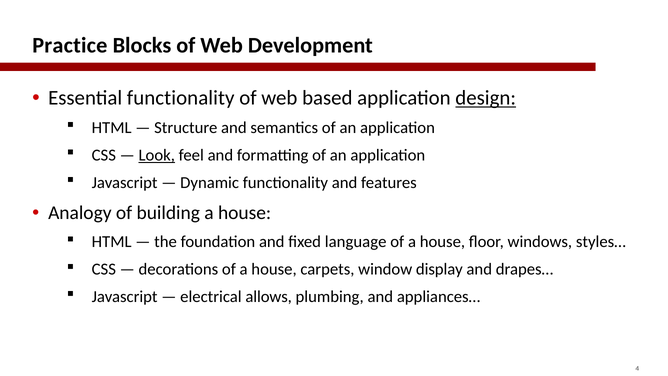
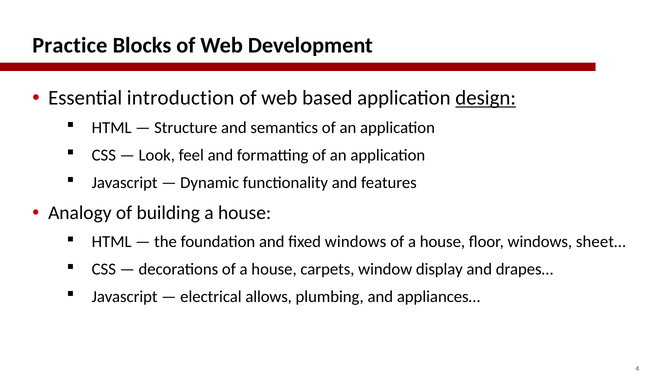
Essential functionality: functionality -> introduction
Look underline: present -> none
fixed language: language -> windows
styles…: styles… -> sheet…
